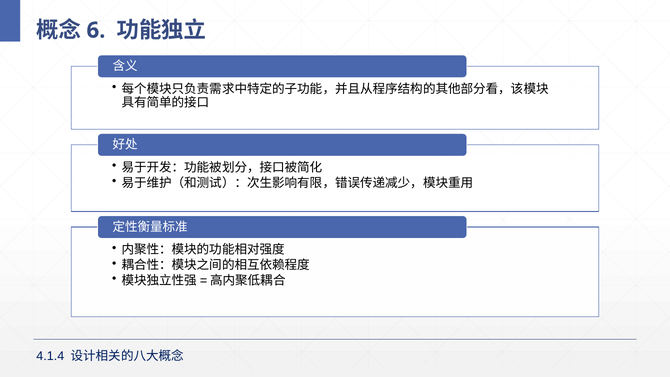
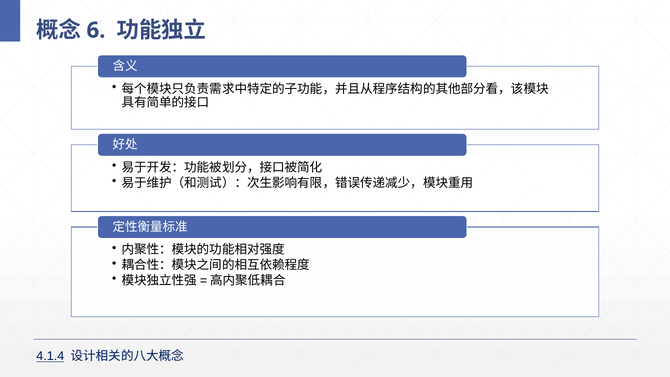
4.1.4 underline: none -> present
